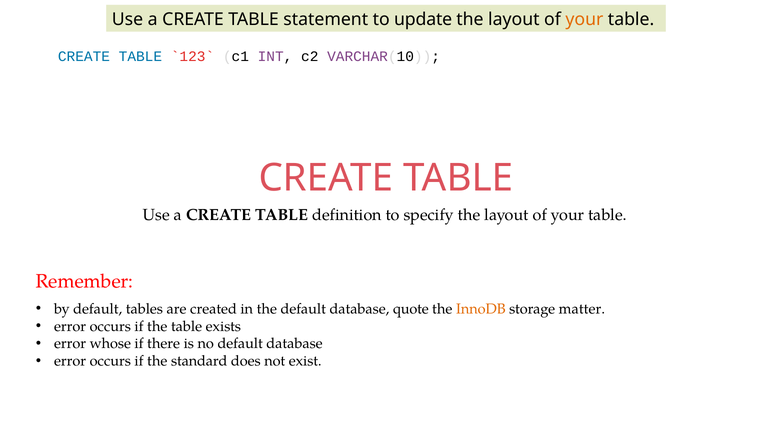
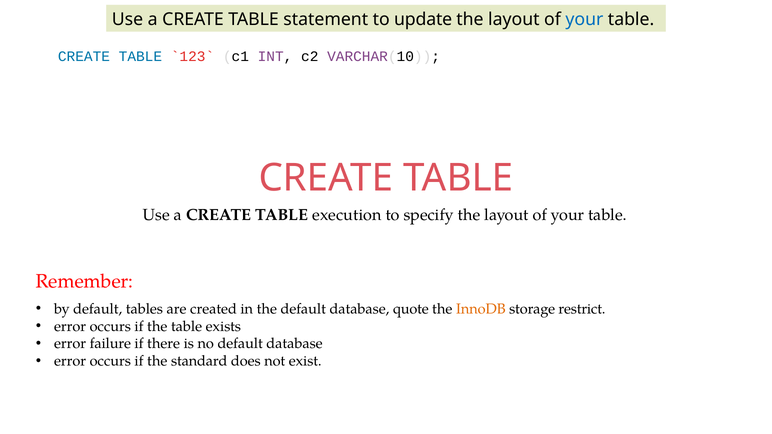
your at (584, 20) colour: orange -> blue
definition: definition -> execution
matter: matter -> restrict
whose: whose -> failure
